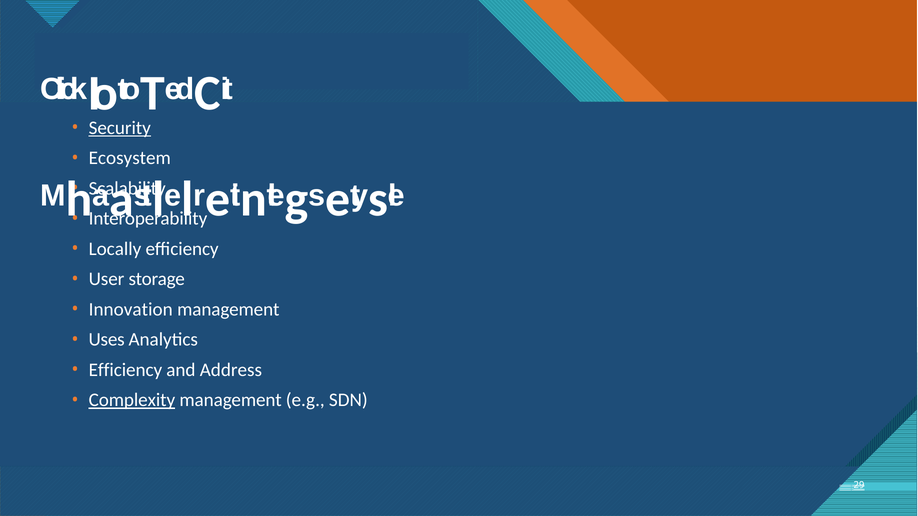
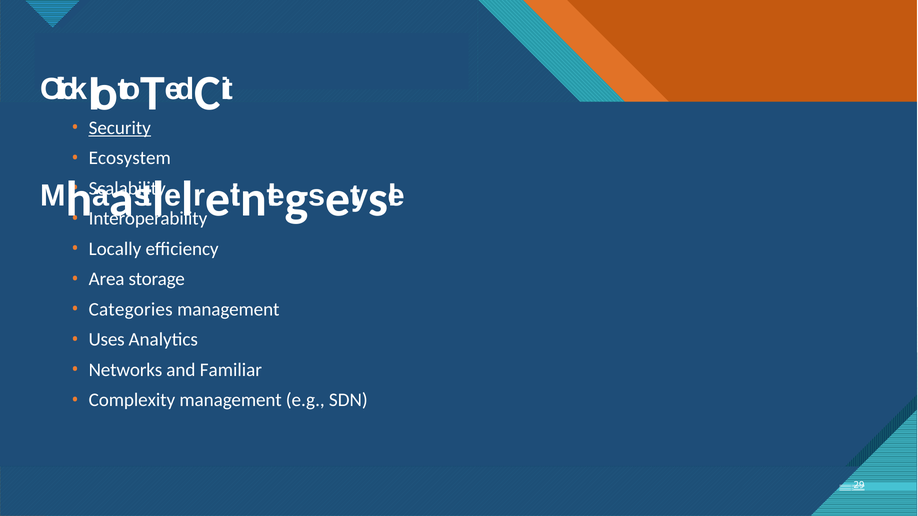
User: User -> Area
Innovation: Innovation -> Categories
Efficiency at (125, 370): Efficiency -> Networks
Address: Address -> Familiar
Complexity underline: present -> none
